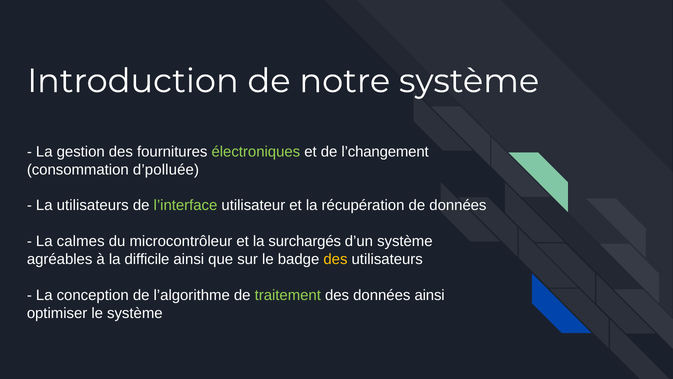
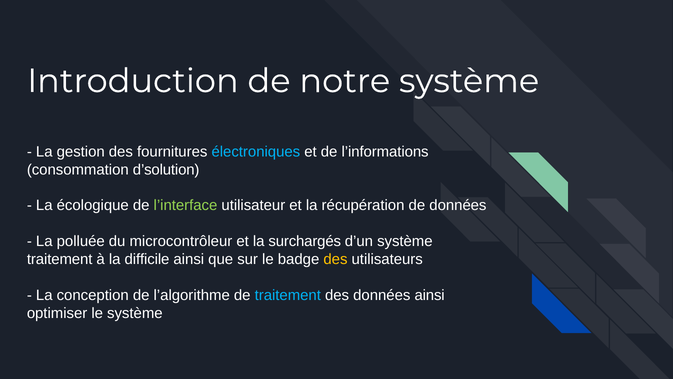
électroniques colour: light green -> light blue
l’changement: l’changement -> l’informations
d’polluée: d’polluée -> d’solution
La utilisateurs: utilisateurs -> écologique
calmes: calmes -> polluée
agréables at (60, 259): agréables -> traitement
traitement at (288, 295) colour: light green -> light blue
